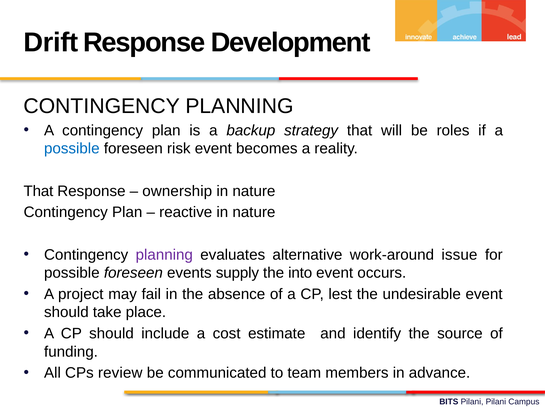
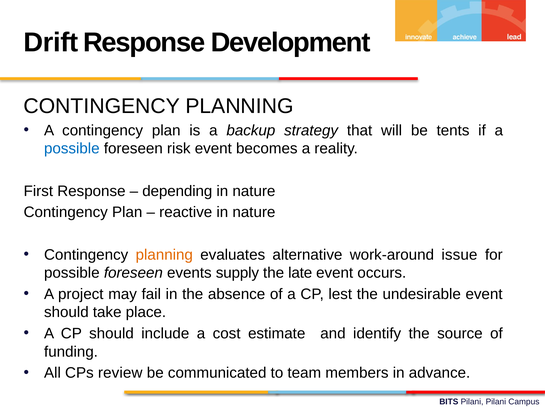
roles: roles -> tents
That at (38, 191): That -> First
ownership: ownership -> depending
planning at (164, 255) colour: purple -> orange
into: into -> late
